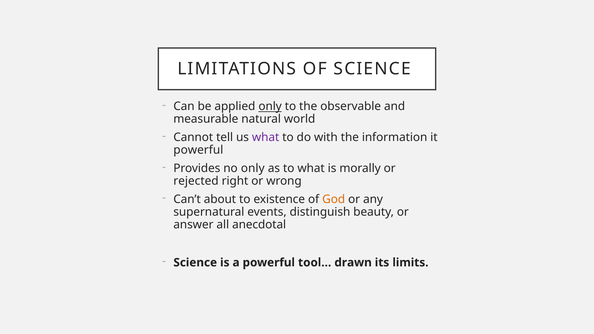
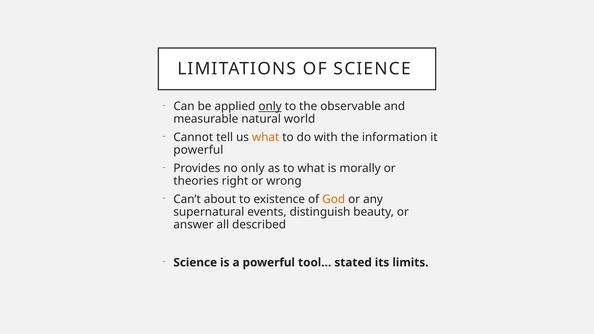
what at (266, 137) colour: purple -> orange
rejected: rejected -> theories
anecdotal: anecdotal -> described
drawn: drawn -> stated
